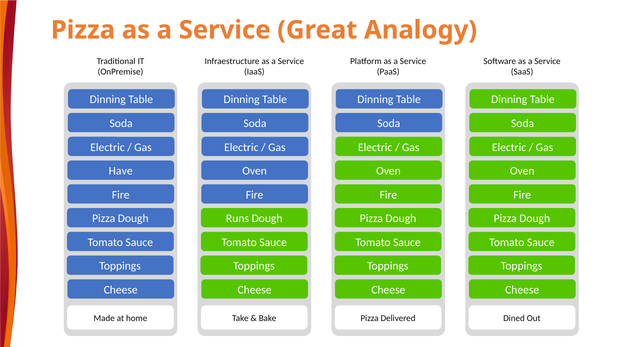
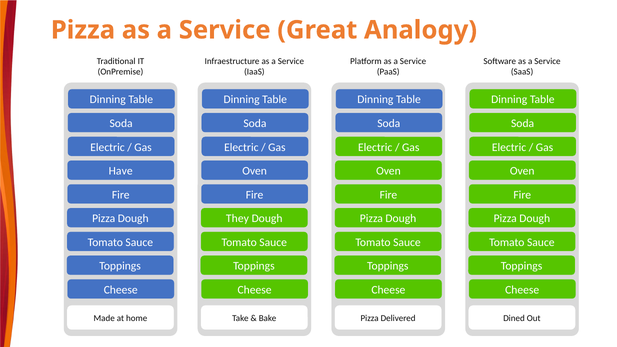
Runs: Runs -> They
